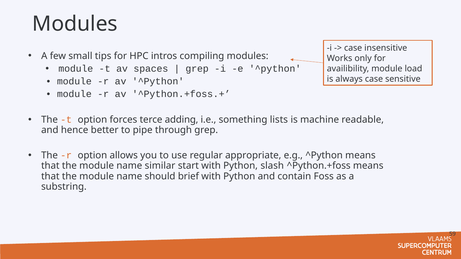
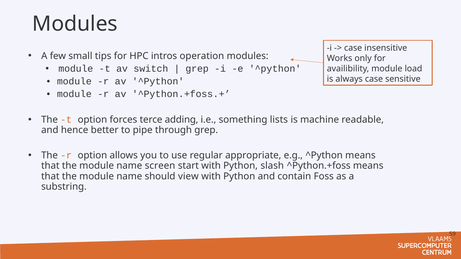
compiling: compiling -> operation
spaces: spaces -> switch
similar: similar -> screen
brief: brief -> view
